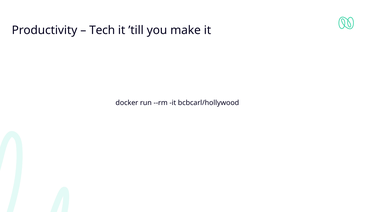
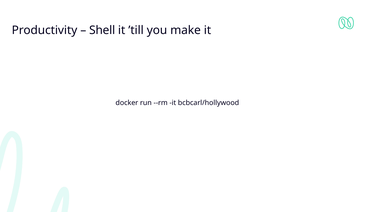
Tech: Tech -> Shell
